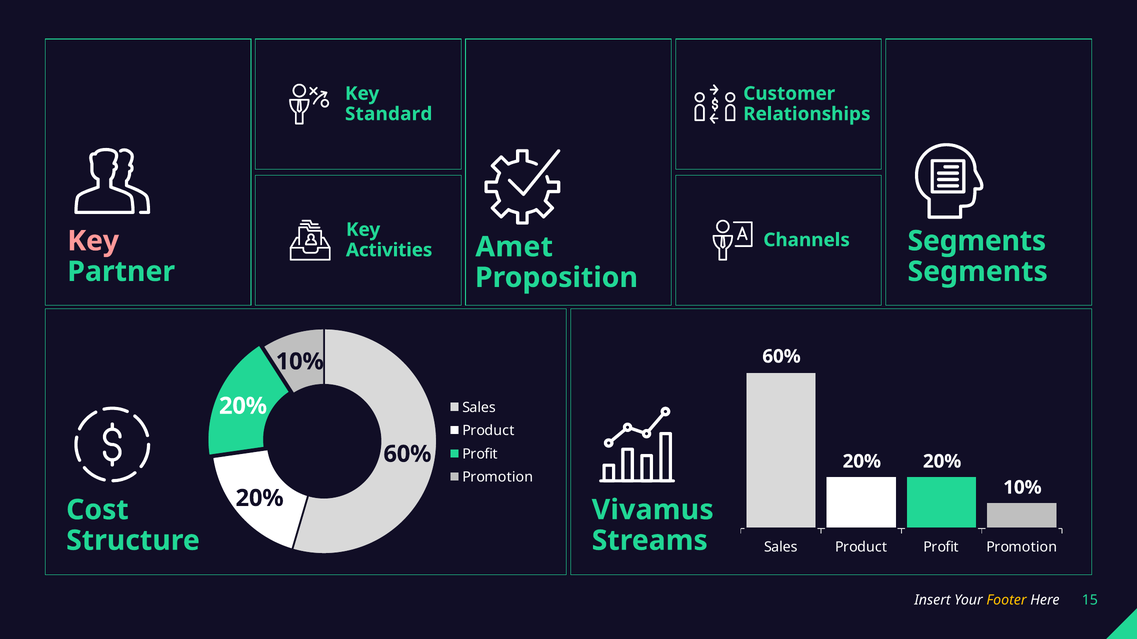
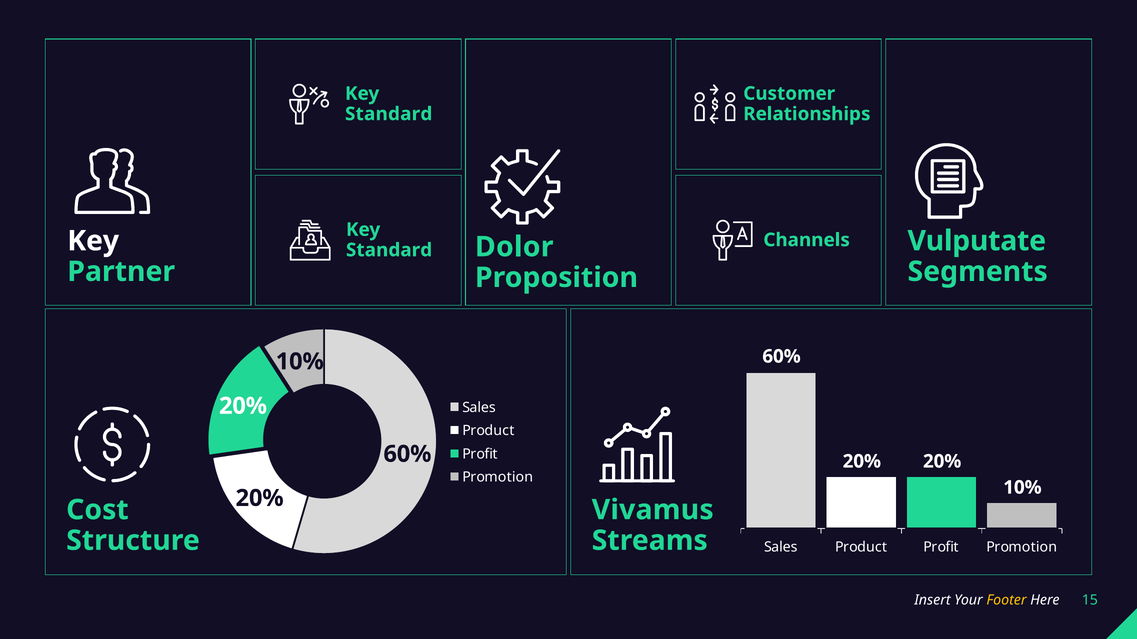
Key at (93, 241) colour: pink -> white
Segments at (977, 241): Segments -> Vulputate
Amet: Amet -> Dolor
Activities at (389, 250): Activities -> Standard
